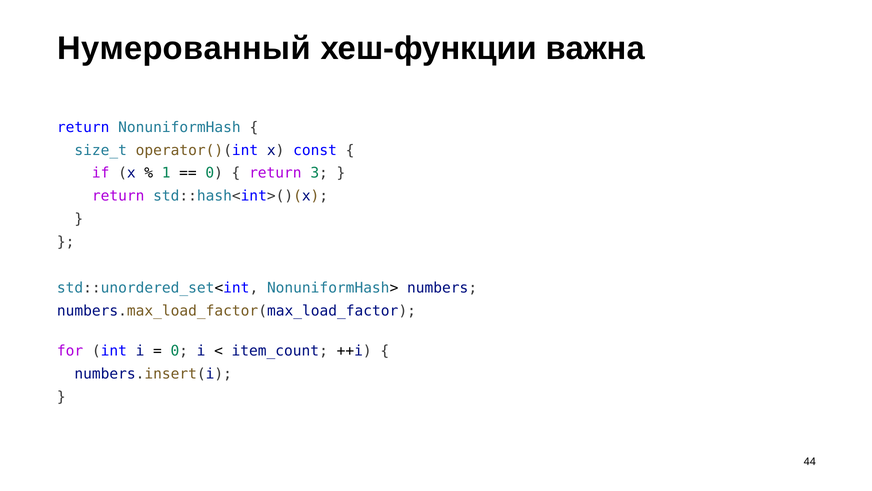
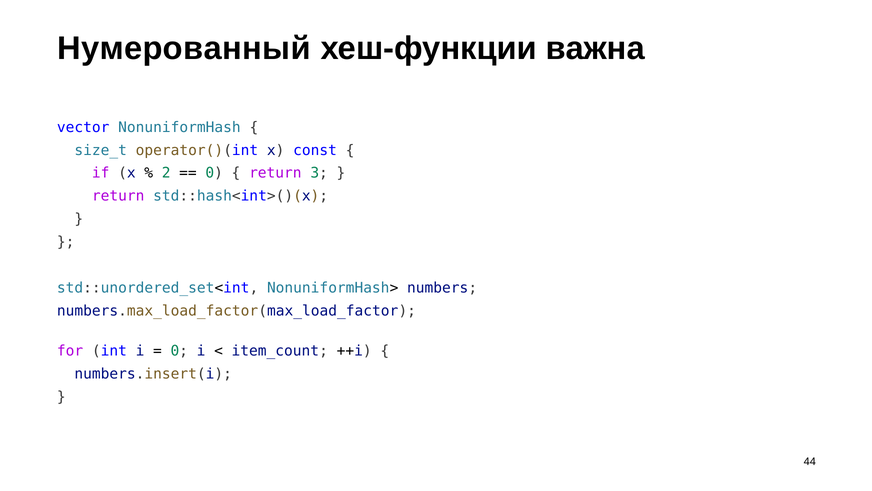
return at (83, 127): return -> vector
1: 1 -> 2
